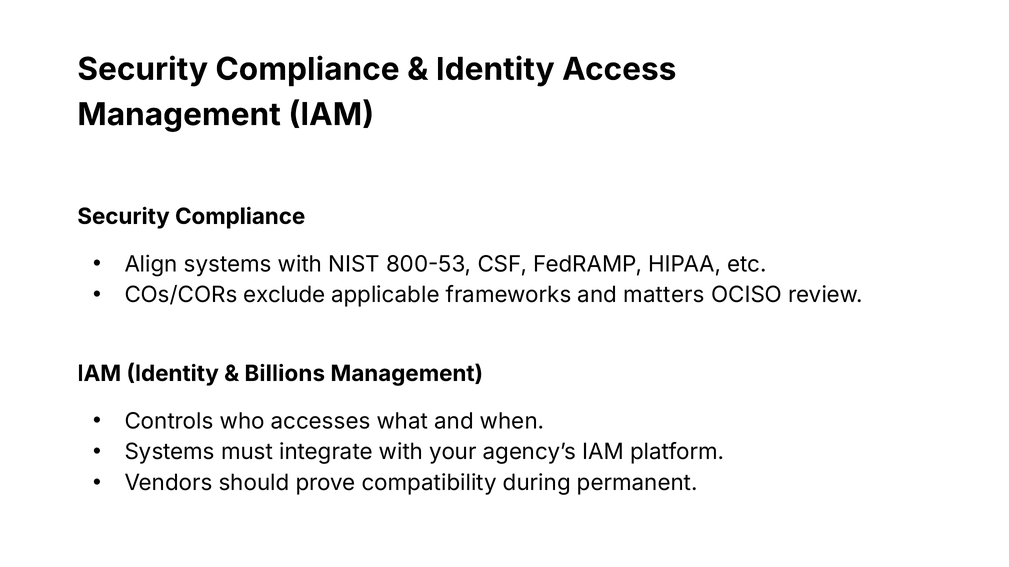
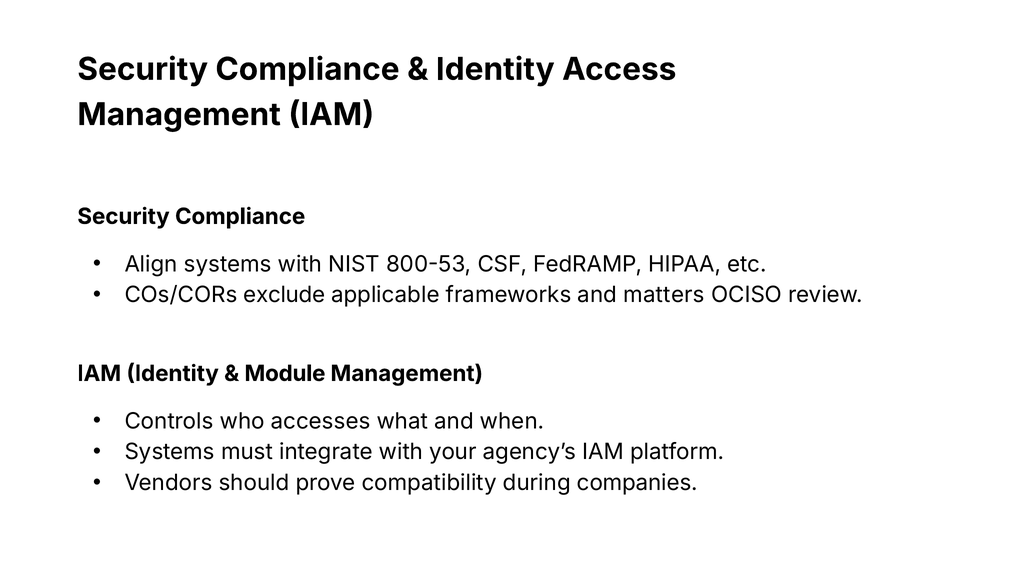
Billions: Billions -> Module
permanent: permanent -> companies
